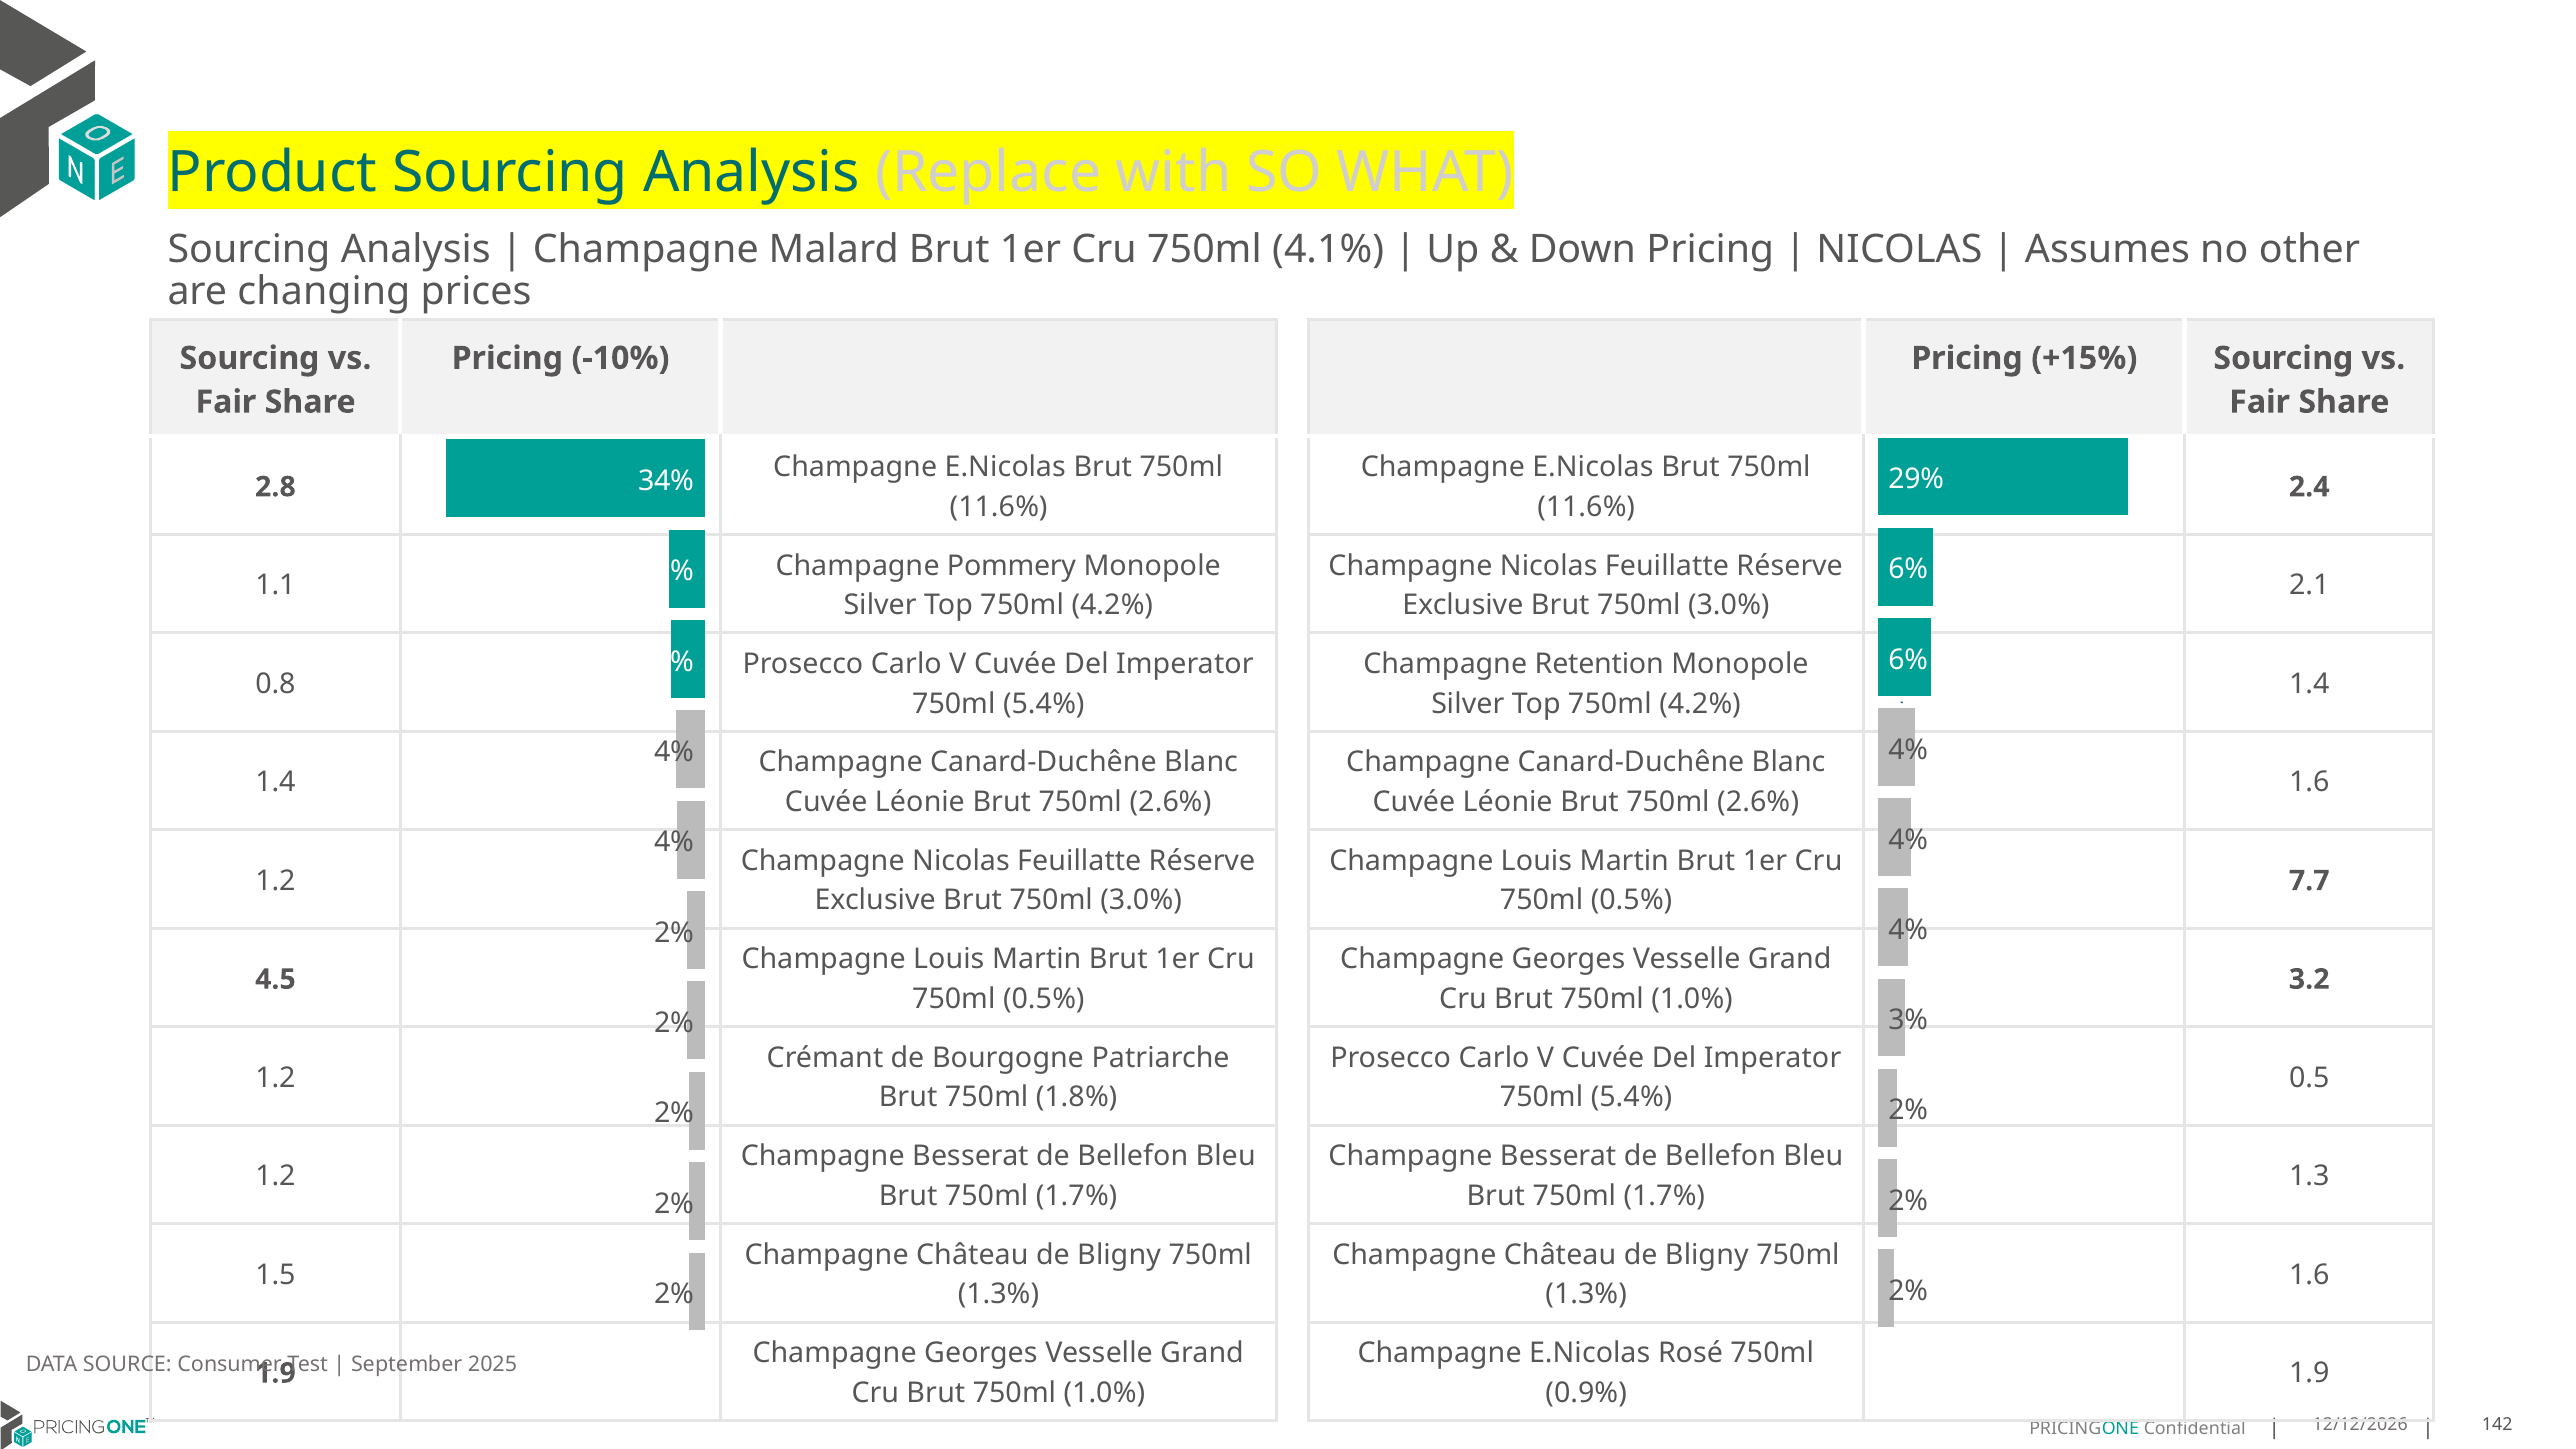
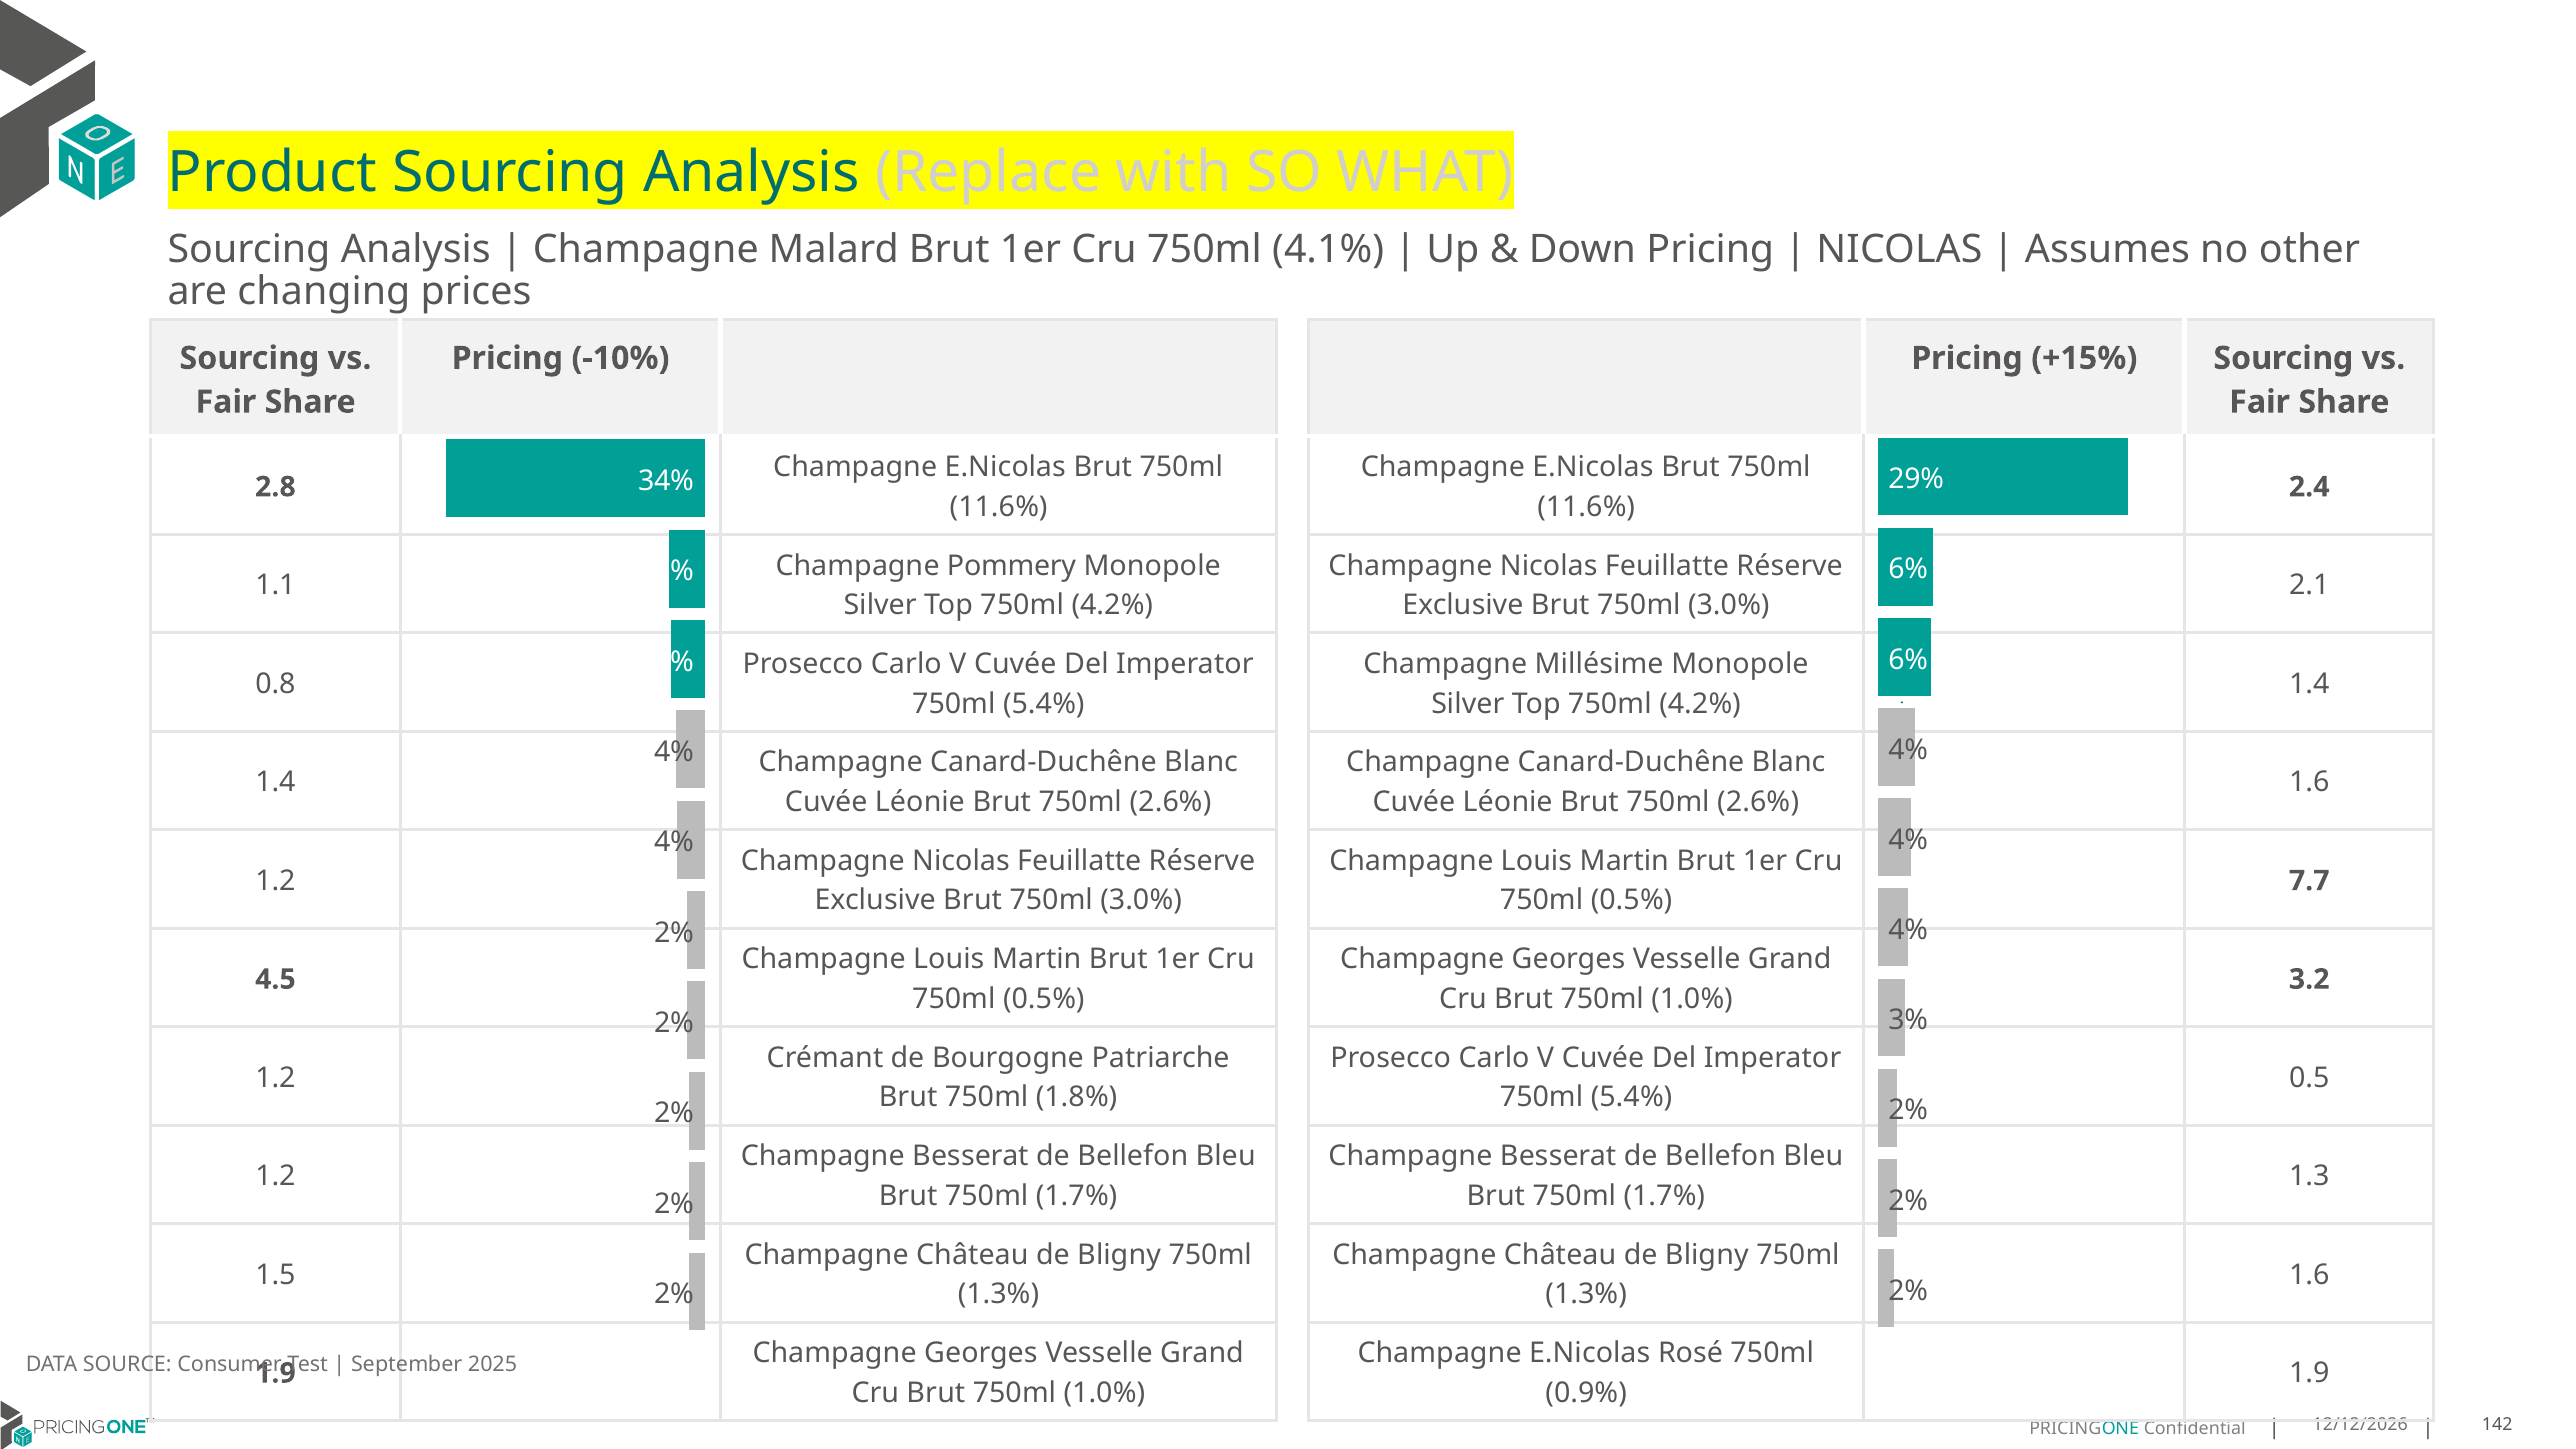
Retention: Retention -> Millésime
